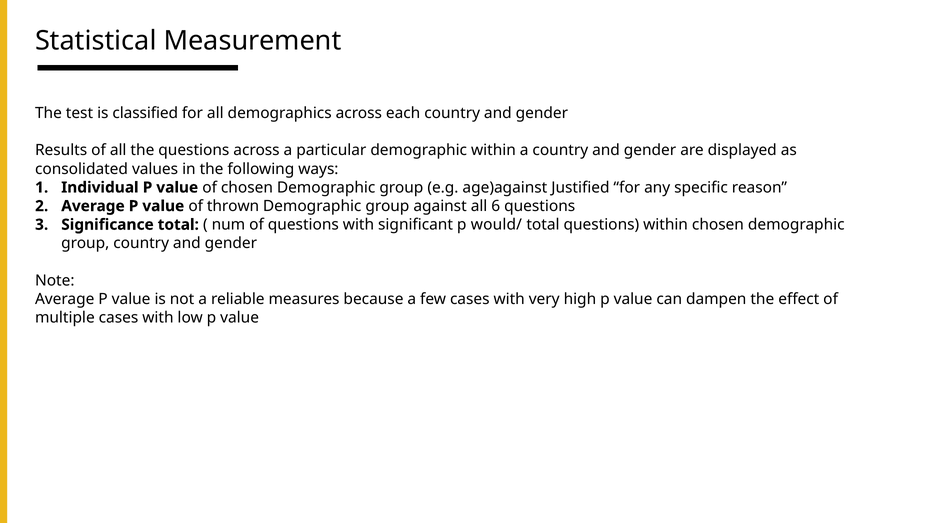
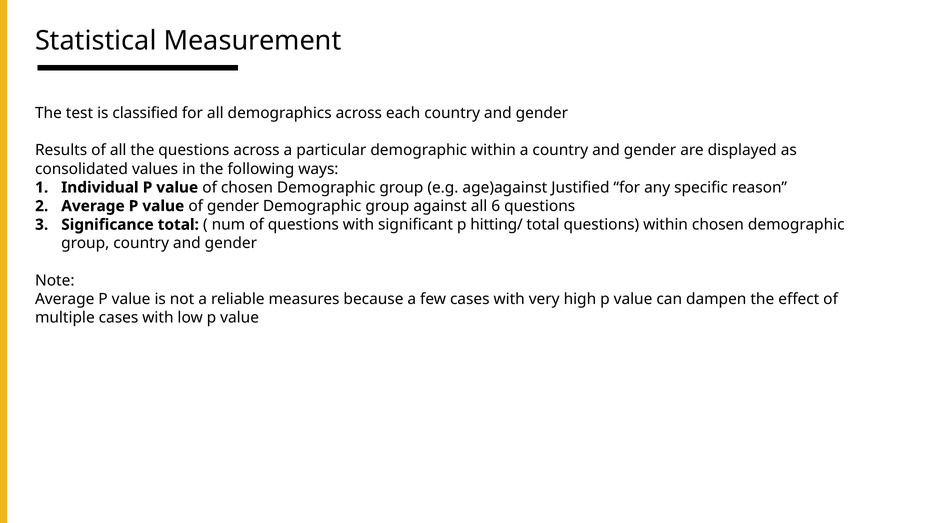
of thrown: thrown -> gender
would/: would/ -> hitting/
